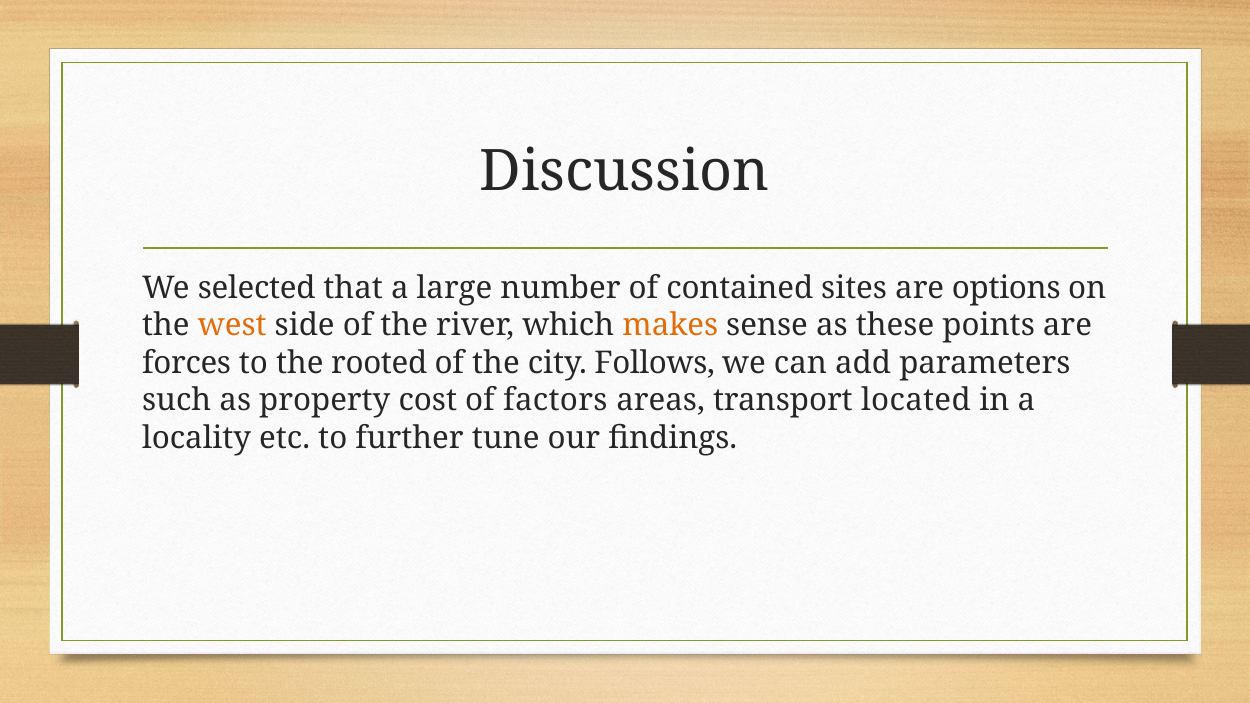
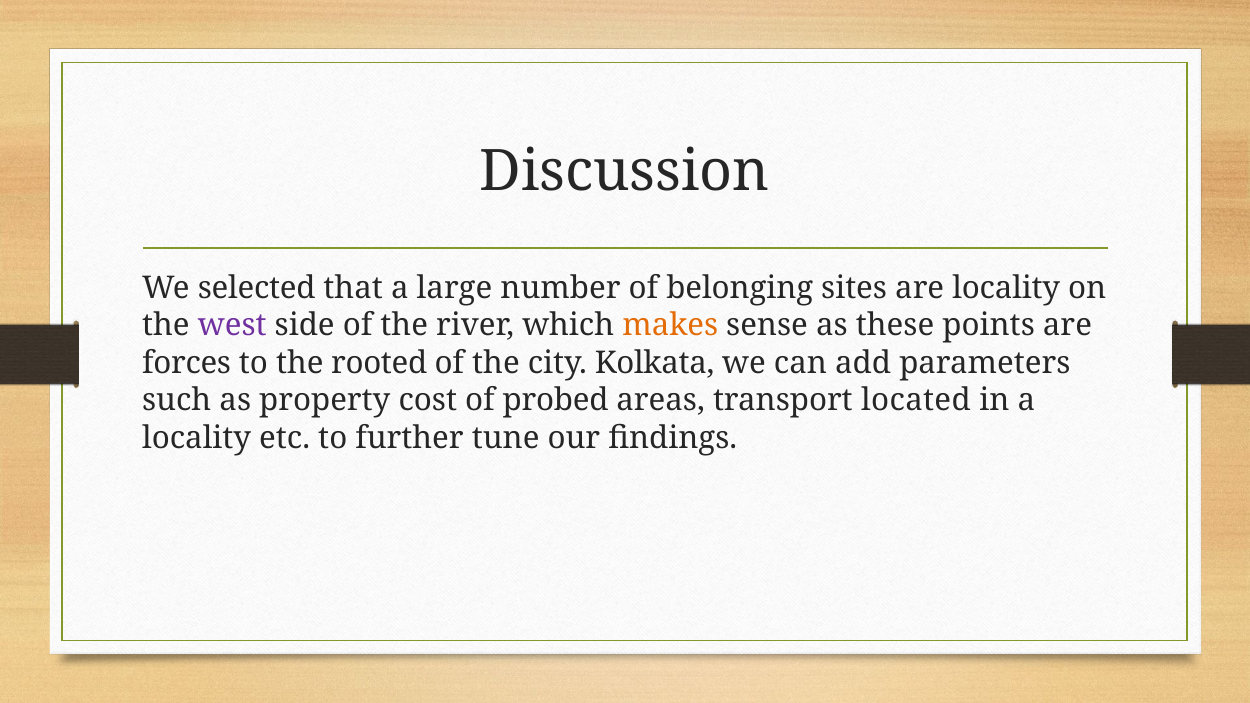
contained: contained -> belonging
are options: options -> locality
west colour: orange -> purple
Follows: Follows -> Kolkata
factors: factors -> probed
